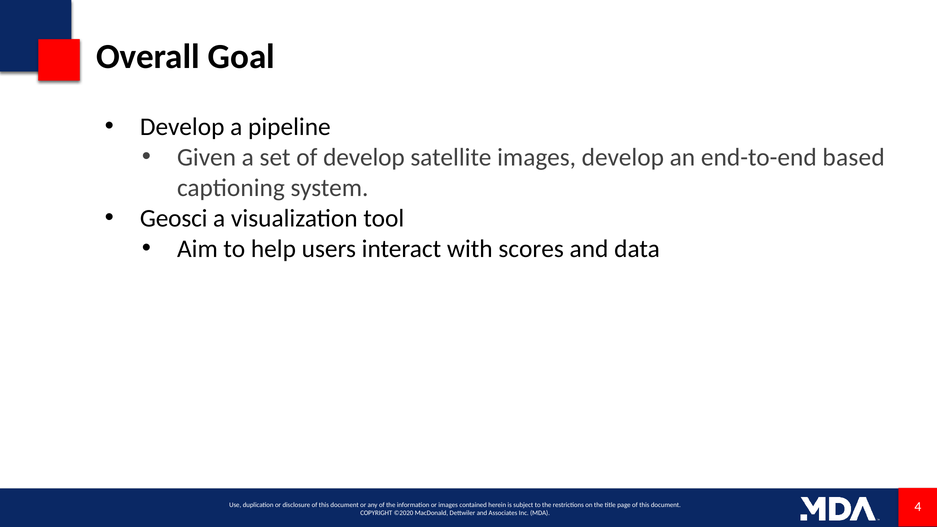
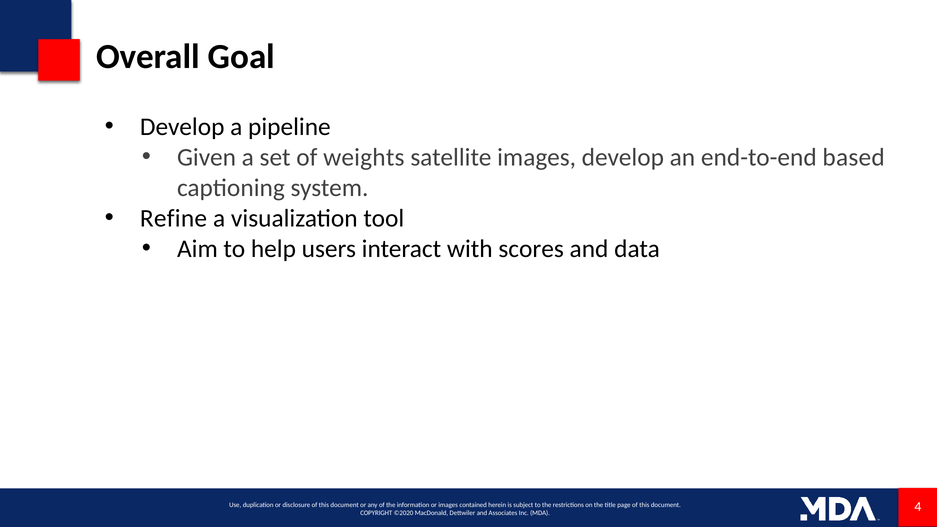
of develop: develop -> weights
Geosci: Geosci -> Refine
